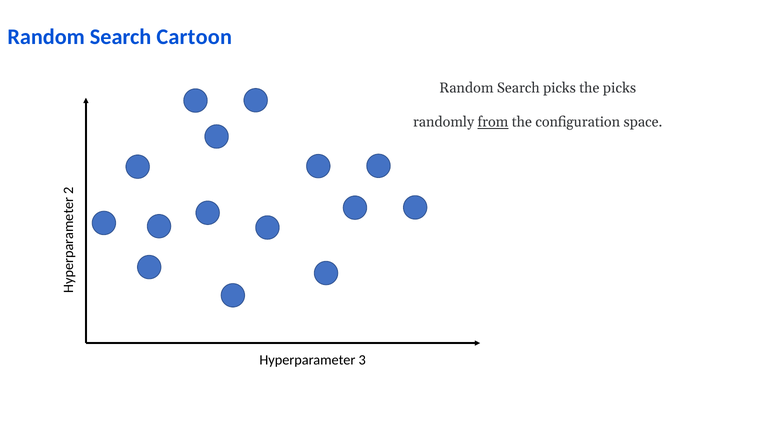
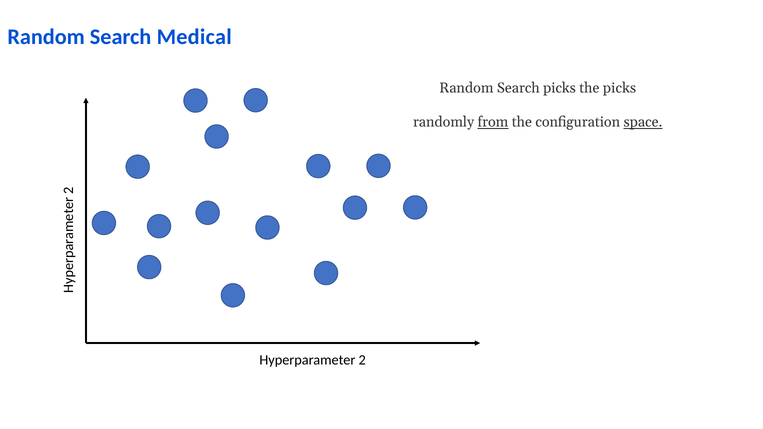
Cartoon: Cartoon -> Medical
space underline: none -> present
Hyperparameter 3: 3 -> 2
